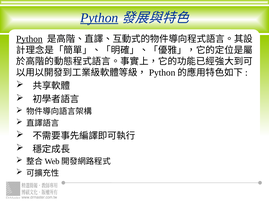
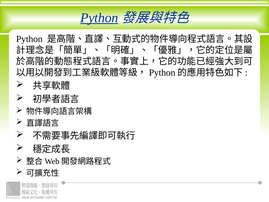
Python at (29, 39) underline: present -> none
